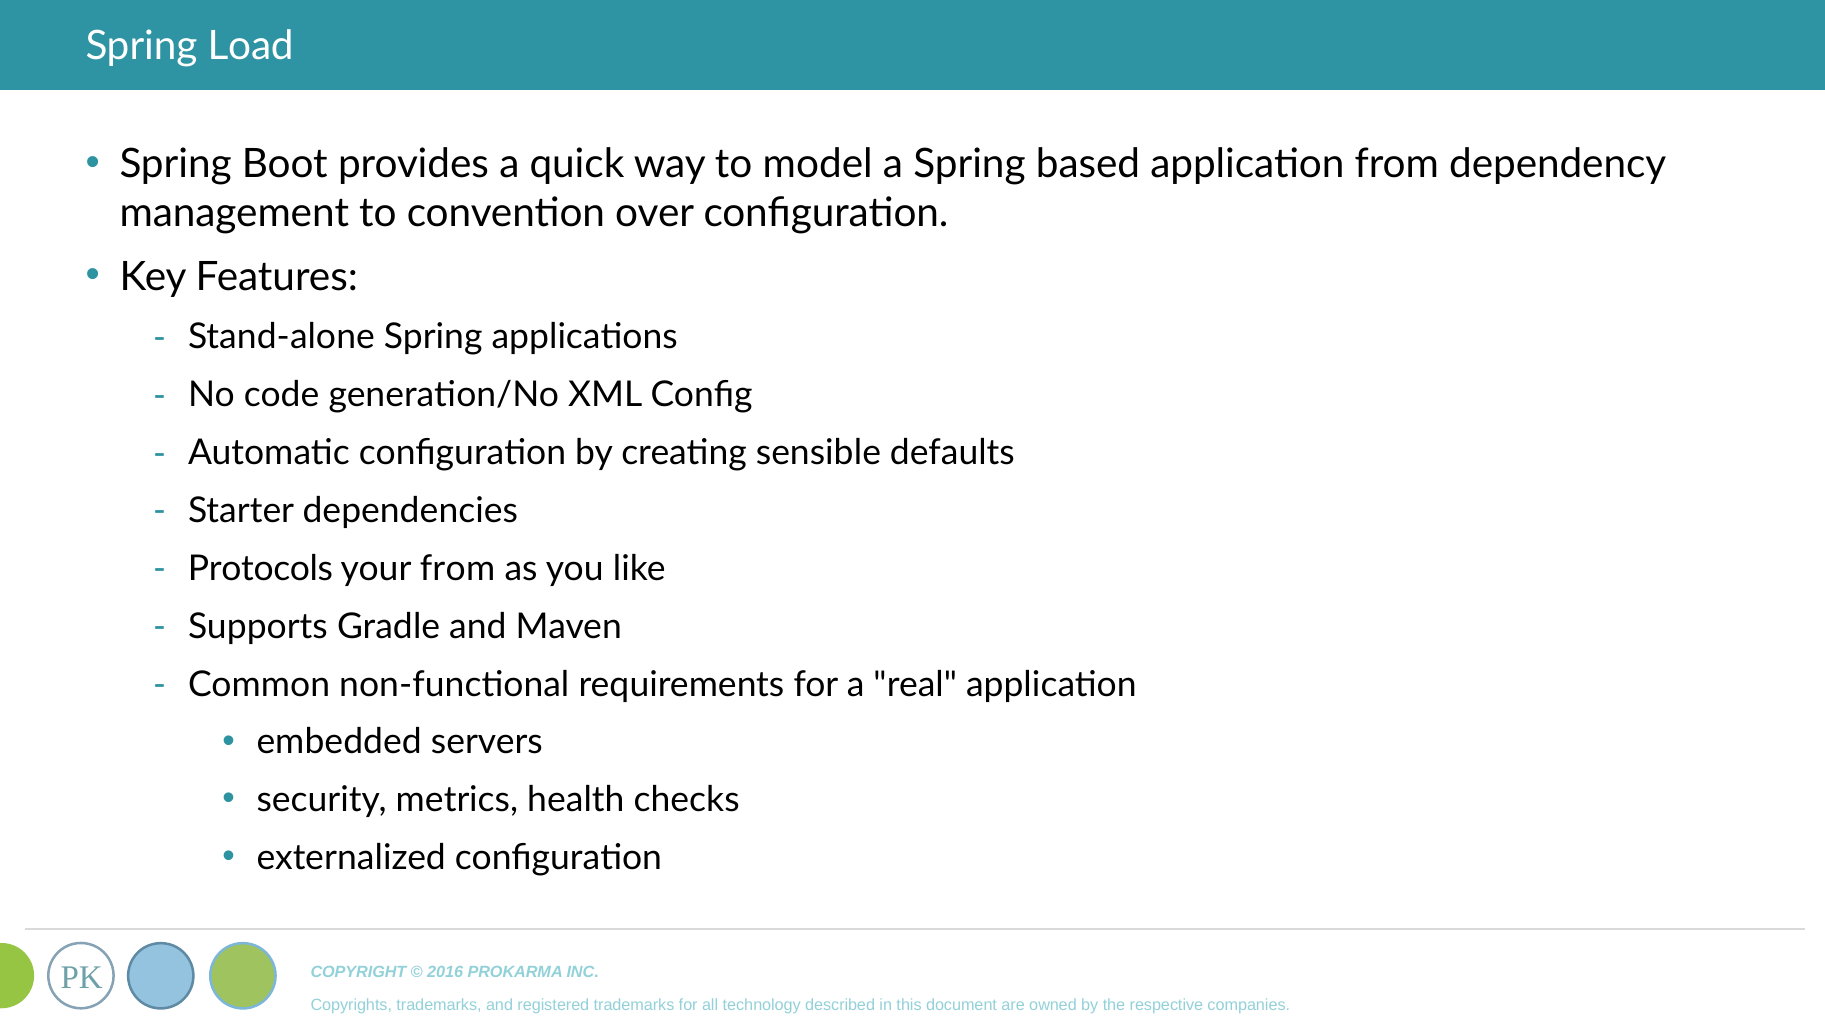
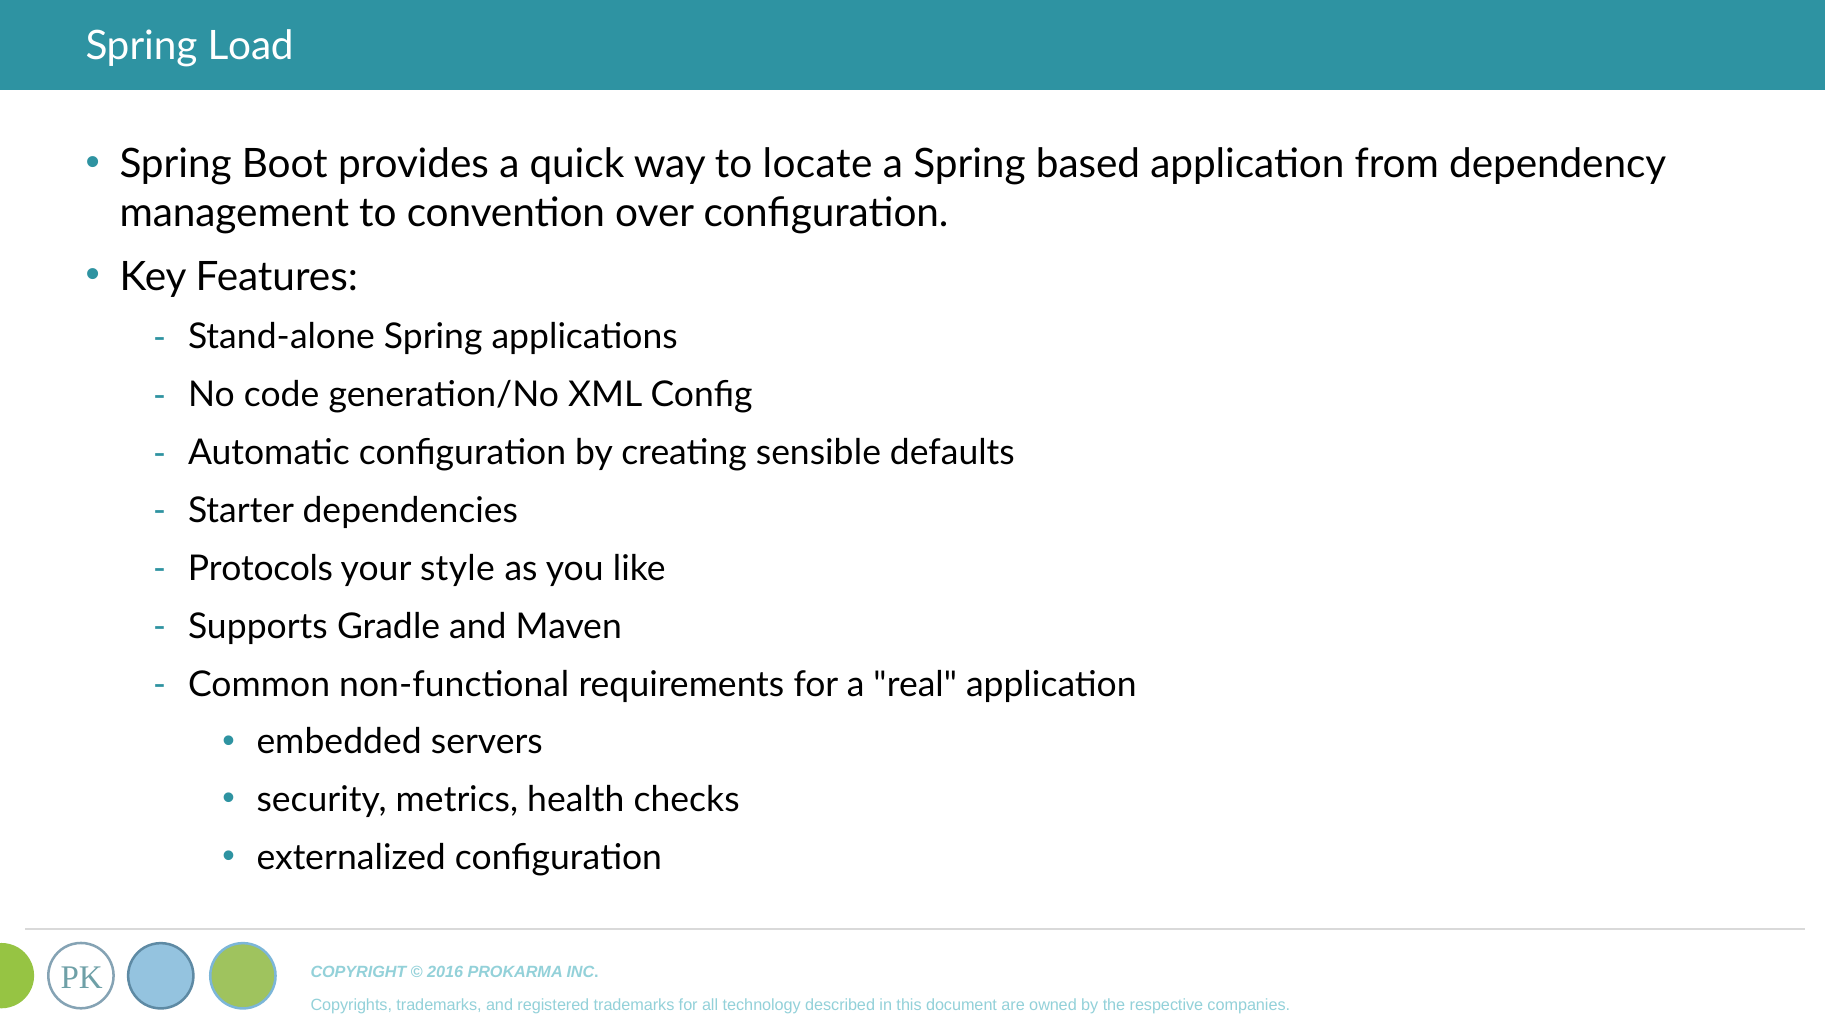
model: model -> locate
your from: from -> style
